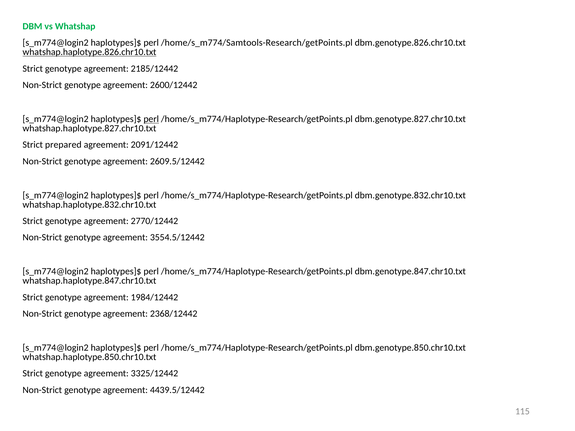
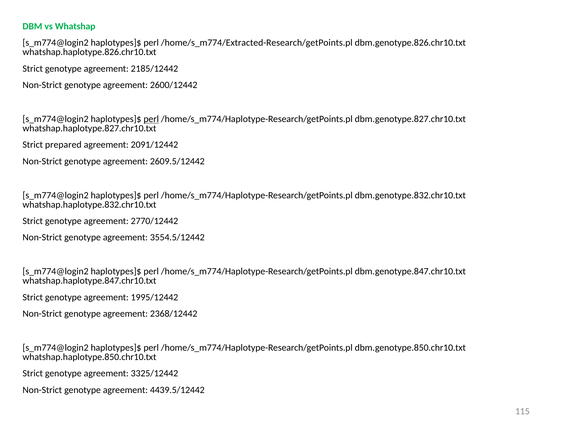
/home/s_m774/Samtools-Research/getPoints.pl: /home/s_m774/Samtools-Research/getPoints.pl -> /home/s_m774/Extracted-Research/getPoints.pl
whatshap.haplotype.826.chr10.txt underline: present -> none
1984/12442: 1984/12442 -> 1995/12442
